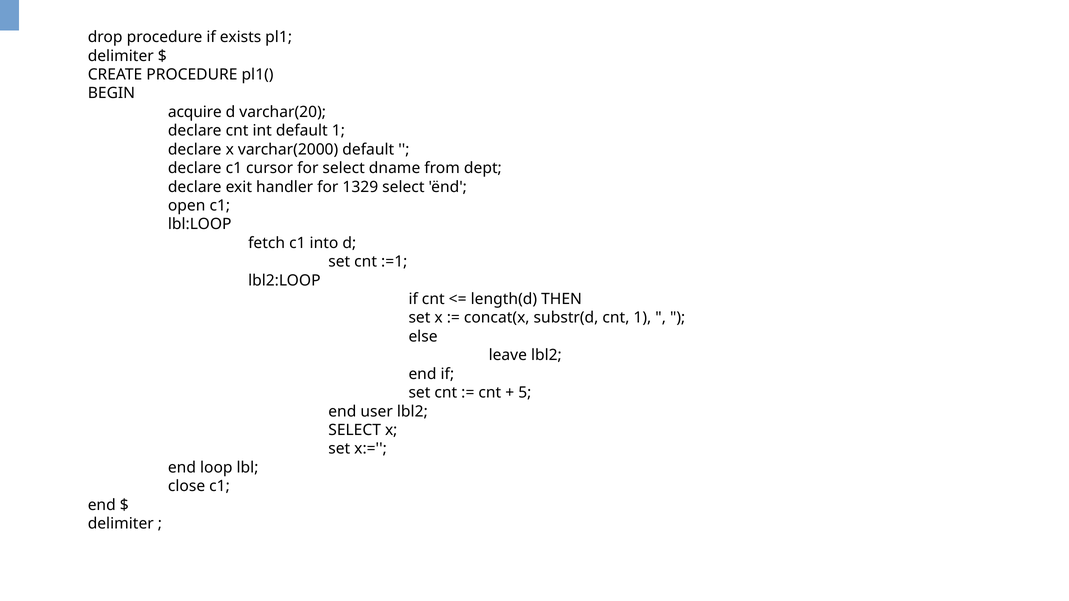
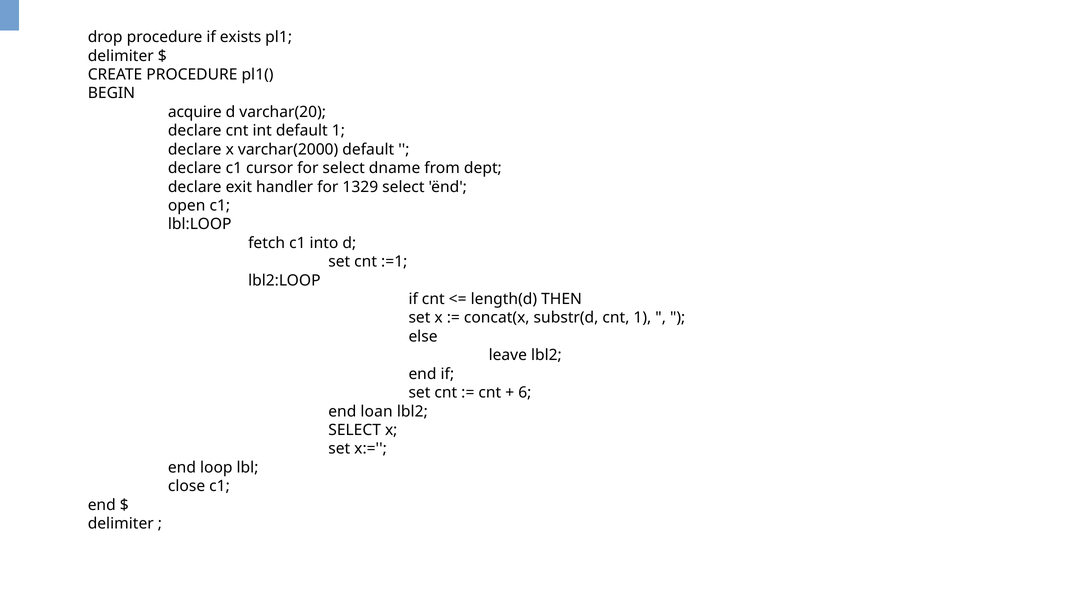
5: 5 -> 6
user: user -> loan
